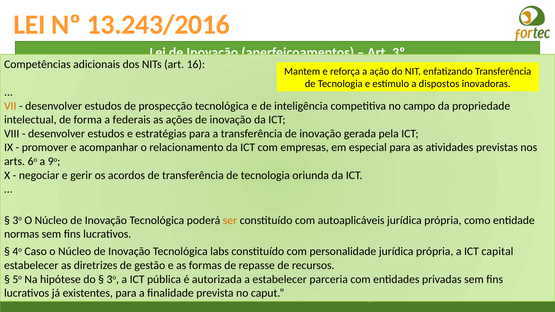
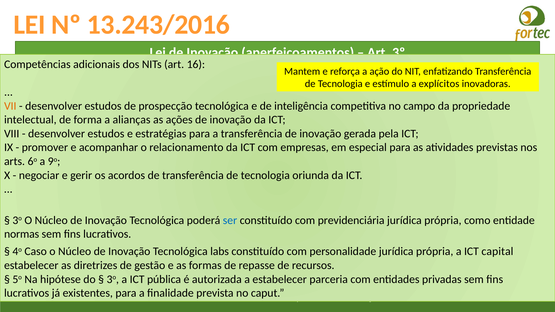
dispostos: dispostos -> explícitos
federais: federais -> alianças
ser colour: orange -> blue
autoaplicáveis: autoaplicáveis -> previdenciária
